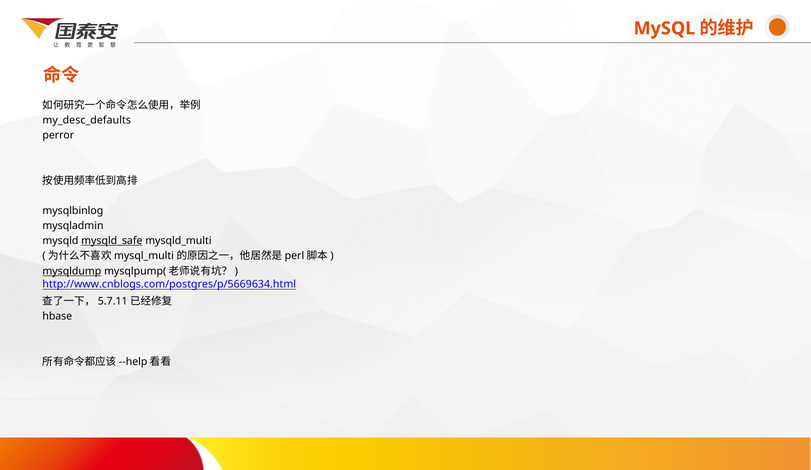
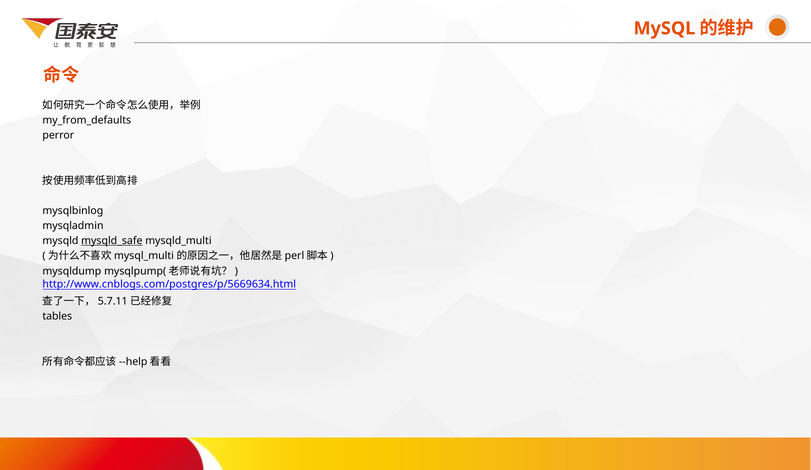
my_desc_defaults: my_desc_defaults -> my_from_defaults
mysqldump underline: present -> none
hbase: hbase -> tables
